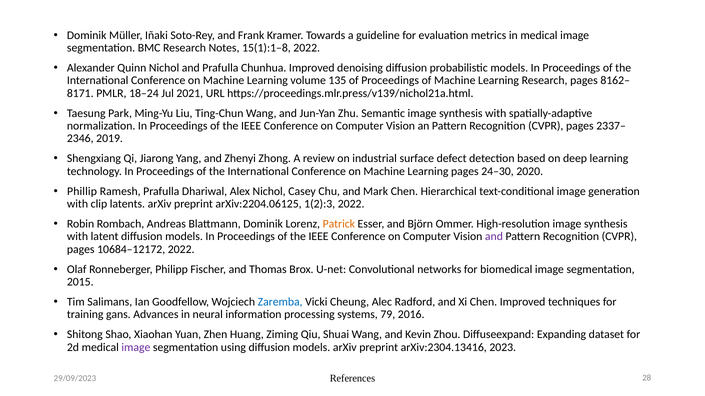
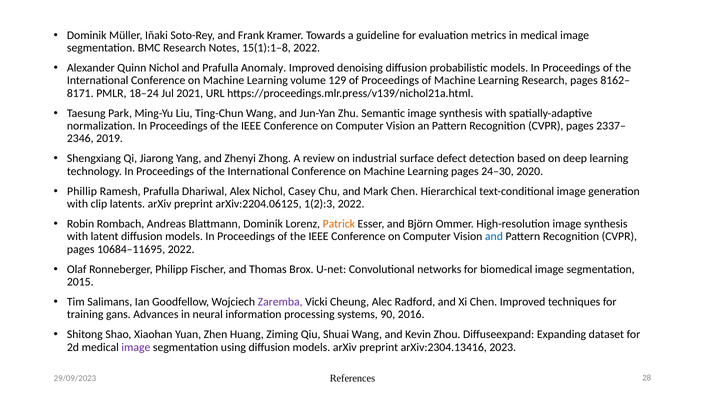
Chunhua: Chunhua -> Anomaly
135: 135 -> 129
and at (494, 237) colour: purple -> blue
10684–12172: 10684–12172 -> 10684–11695
Zaremba colour: blue -> purple
79: 79 -> 90
